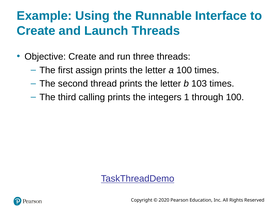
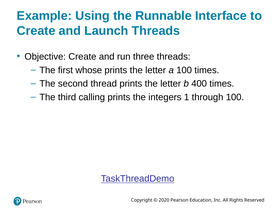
assign: assign -> whose
103: 103 -> 400
